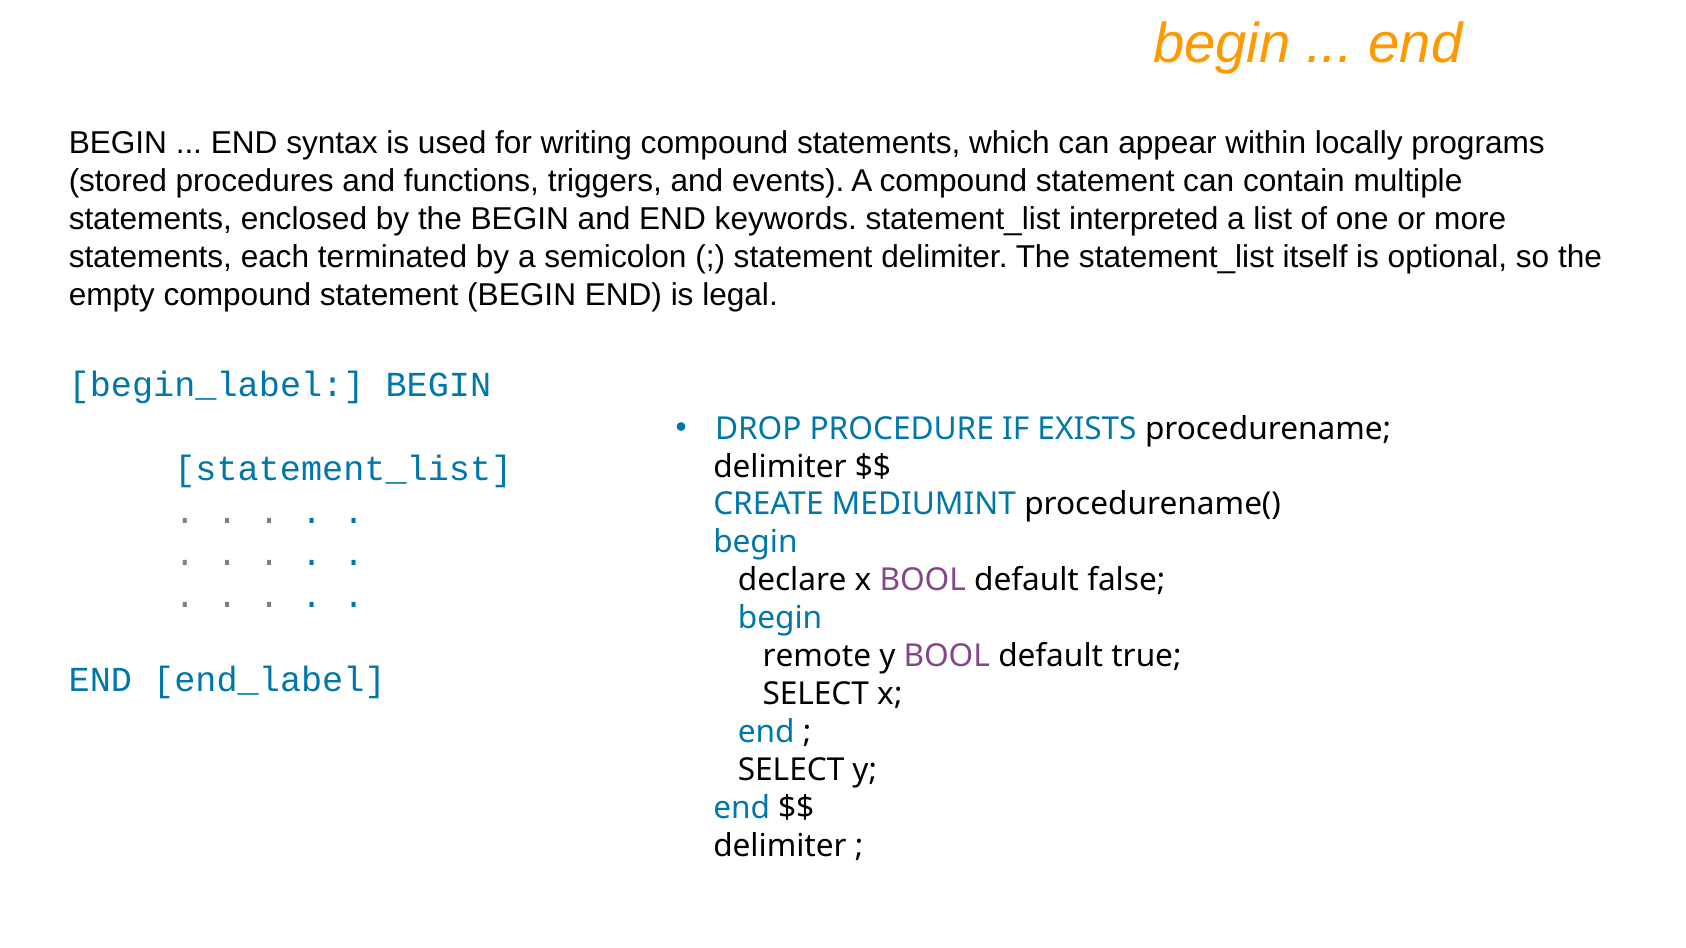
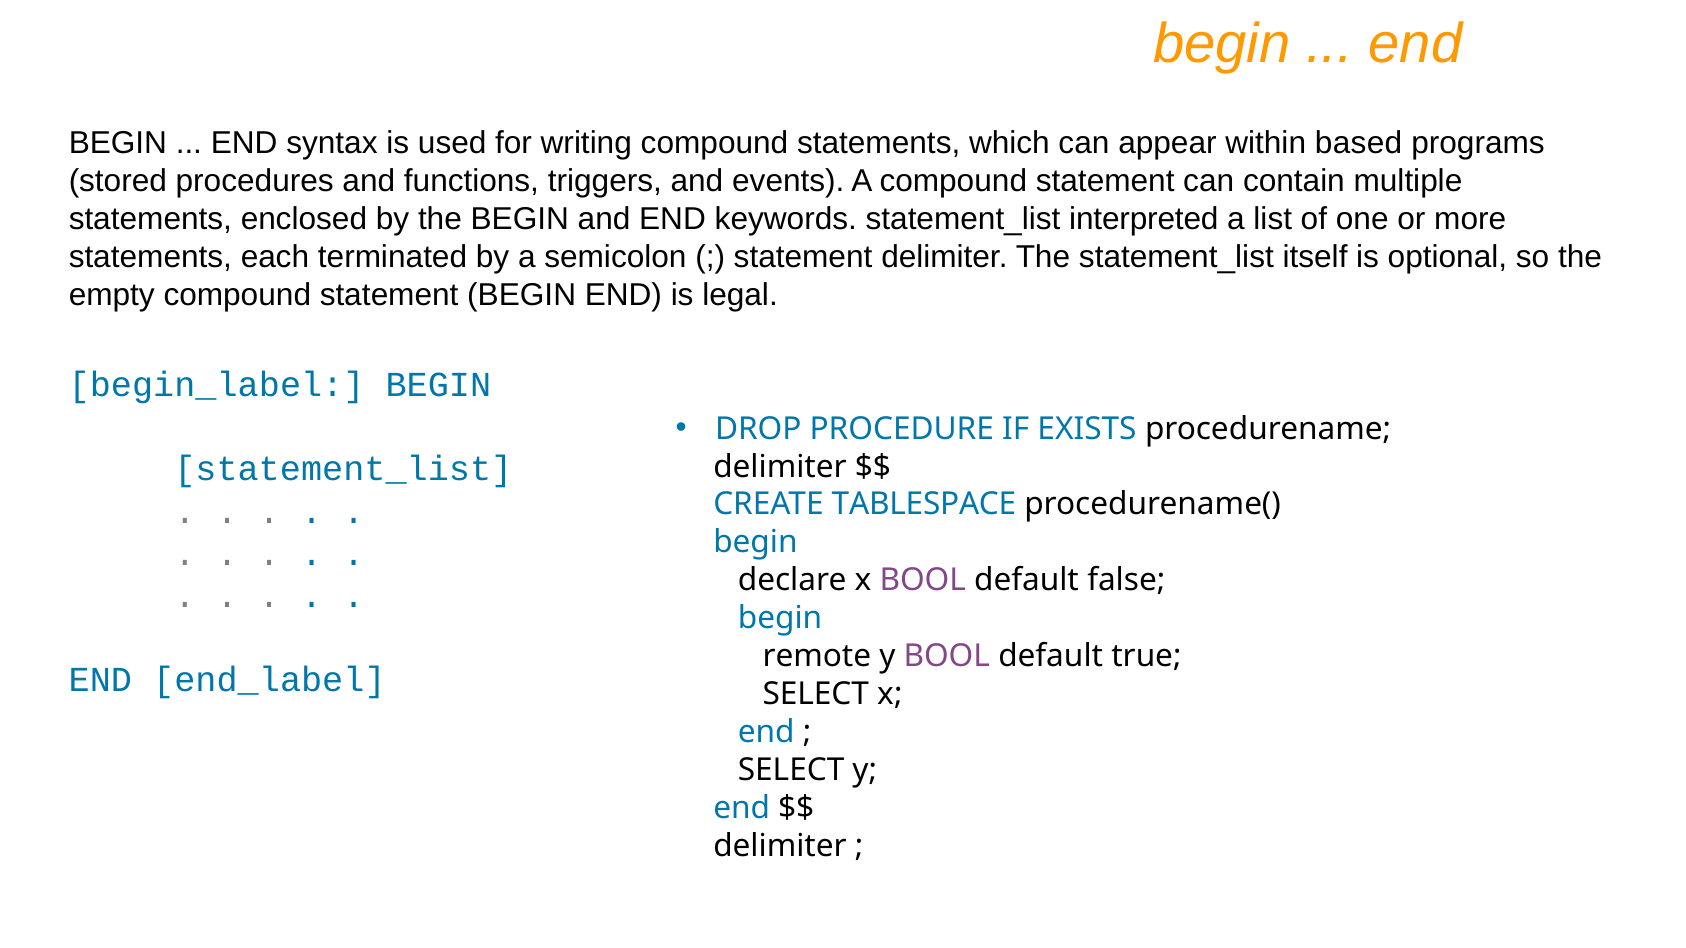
locally: locally -> based
MEDIUMINT: MEDIUMINT -> TABLESPACE
